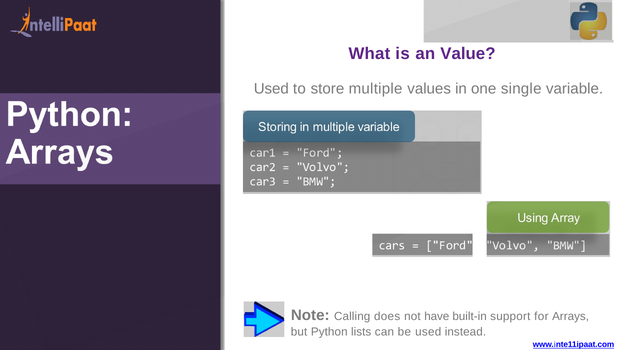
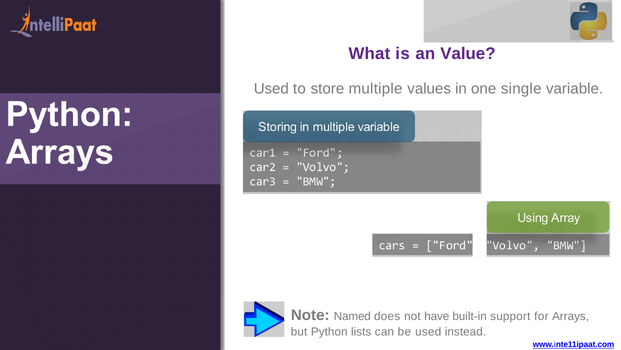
Calling: Calling -> Named
